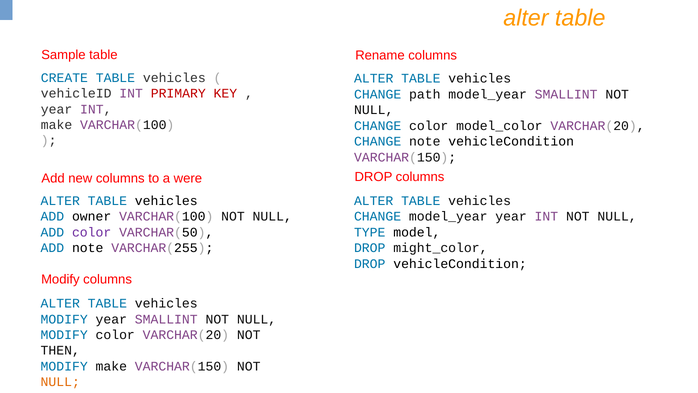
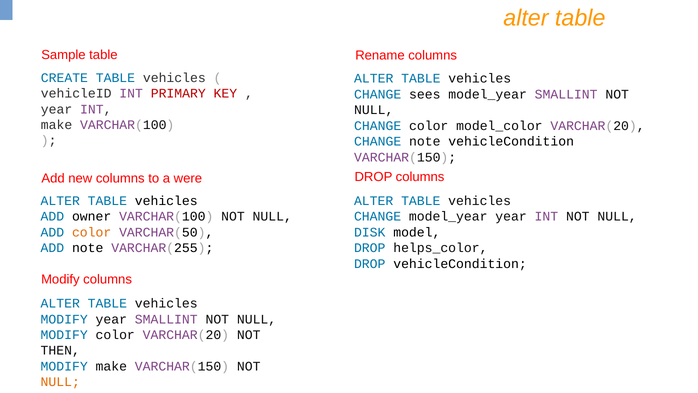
path: path -> sees
color at (92, 232) colour: purple -> orange
TYPE: TYPE -> DISK
might_color: might_color -> helps_color
